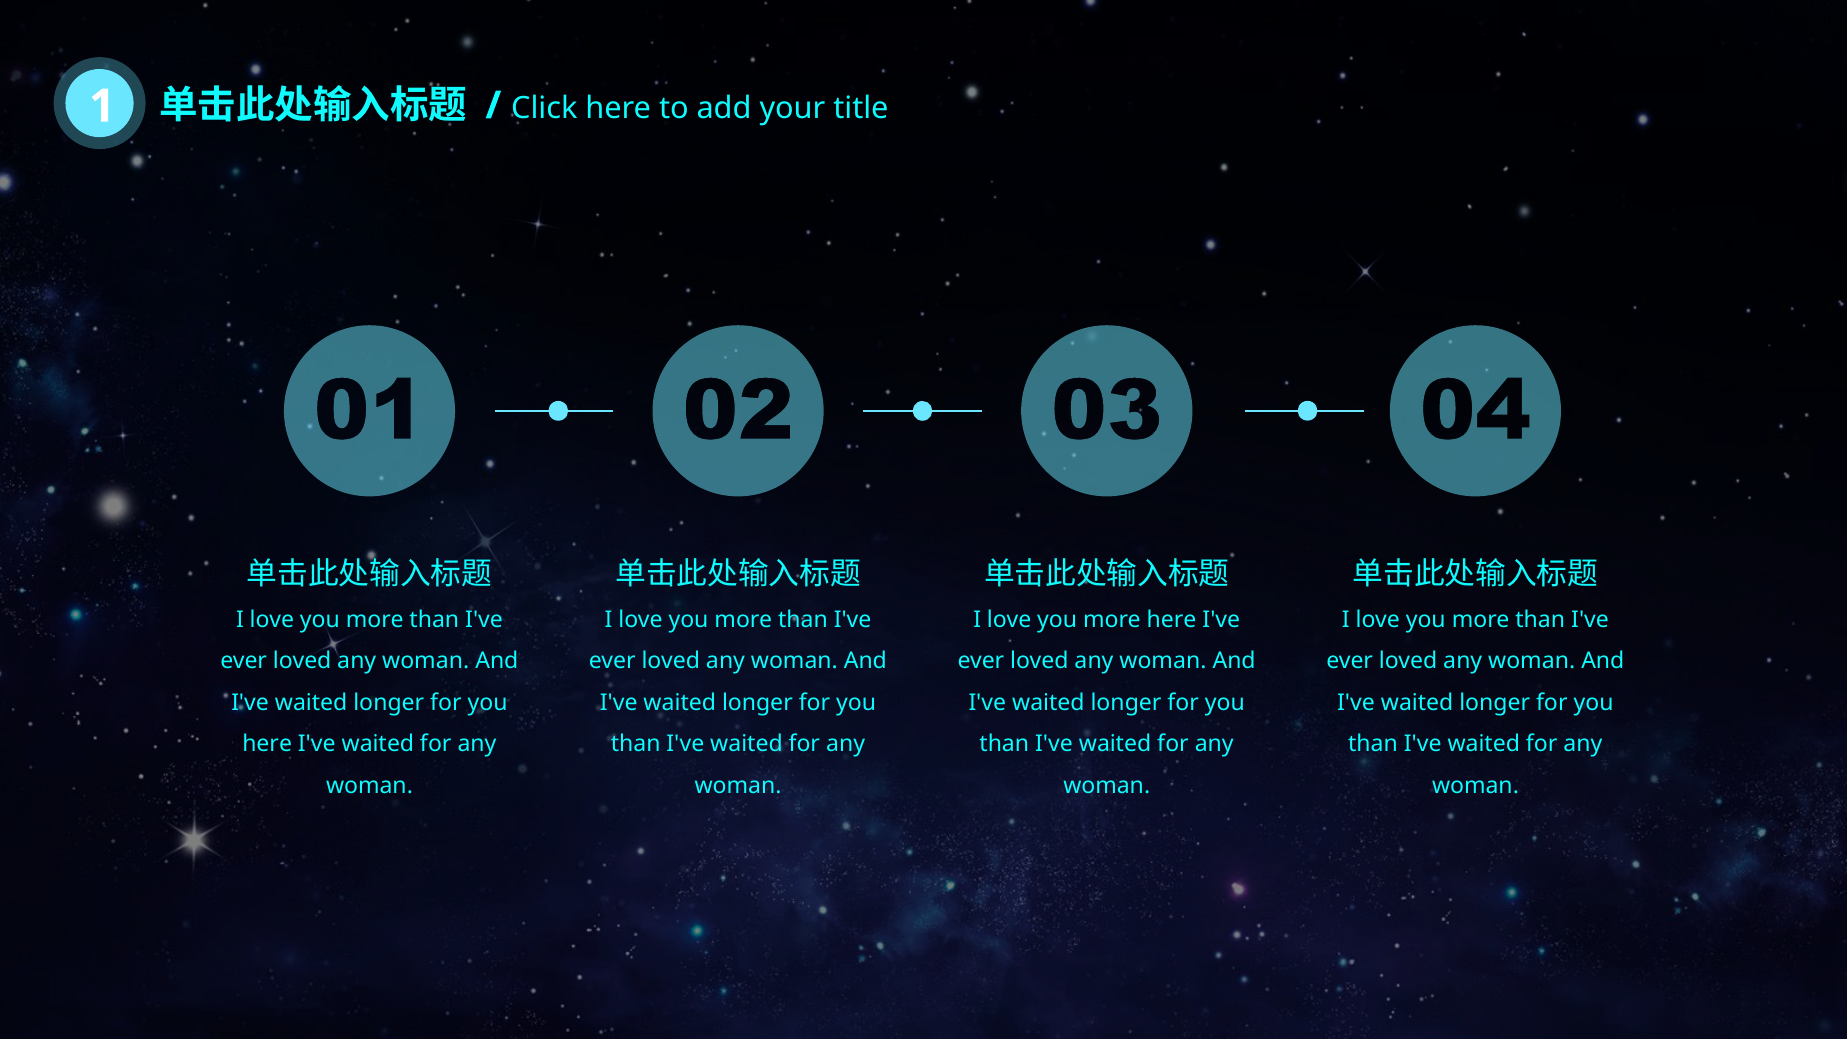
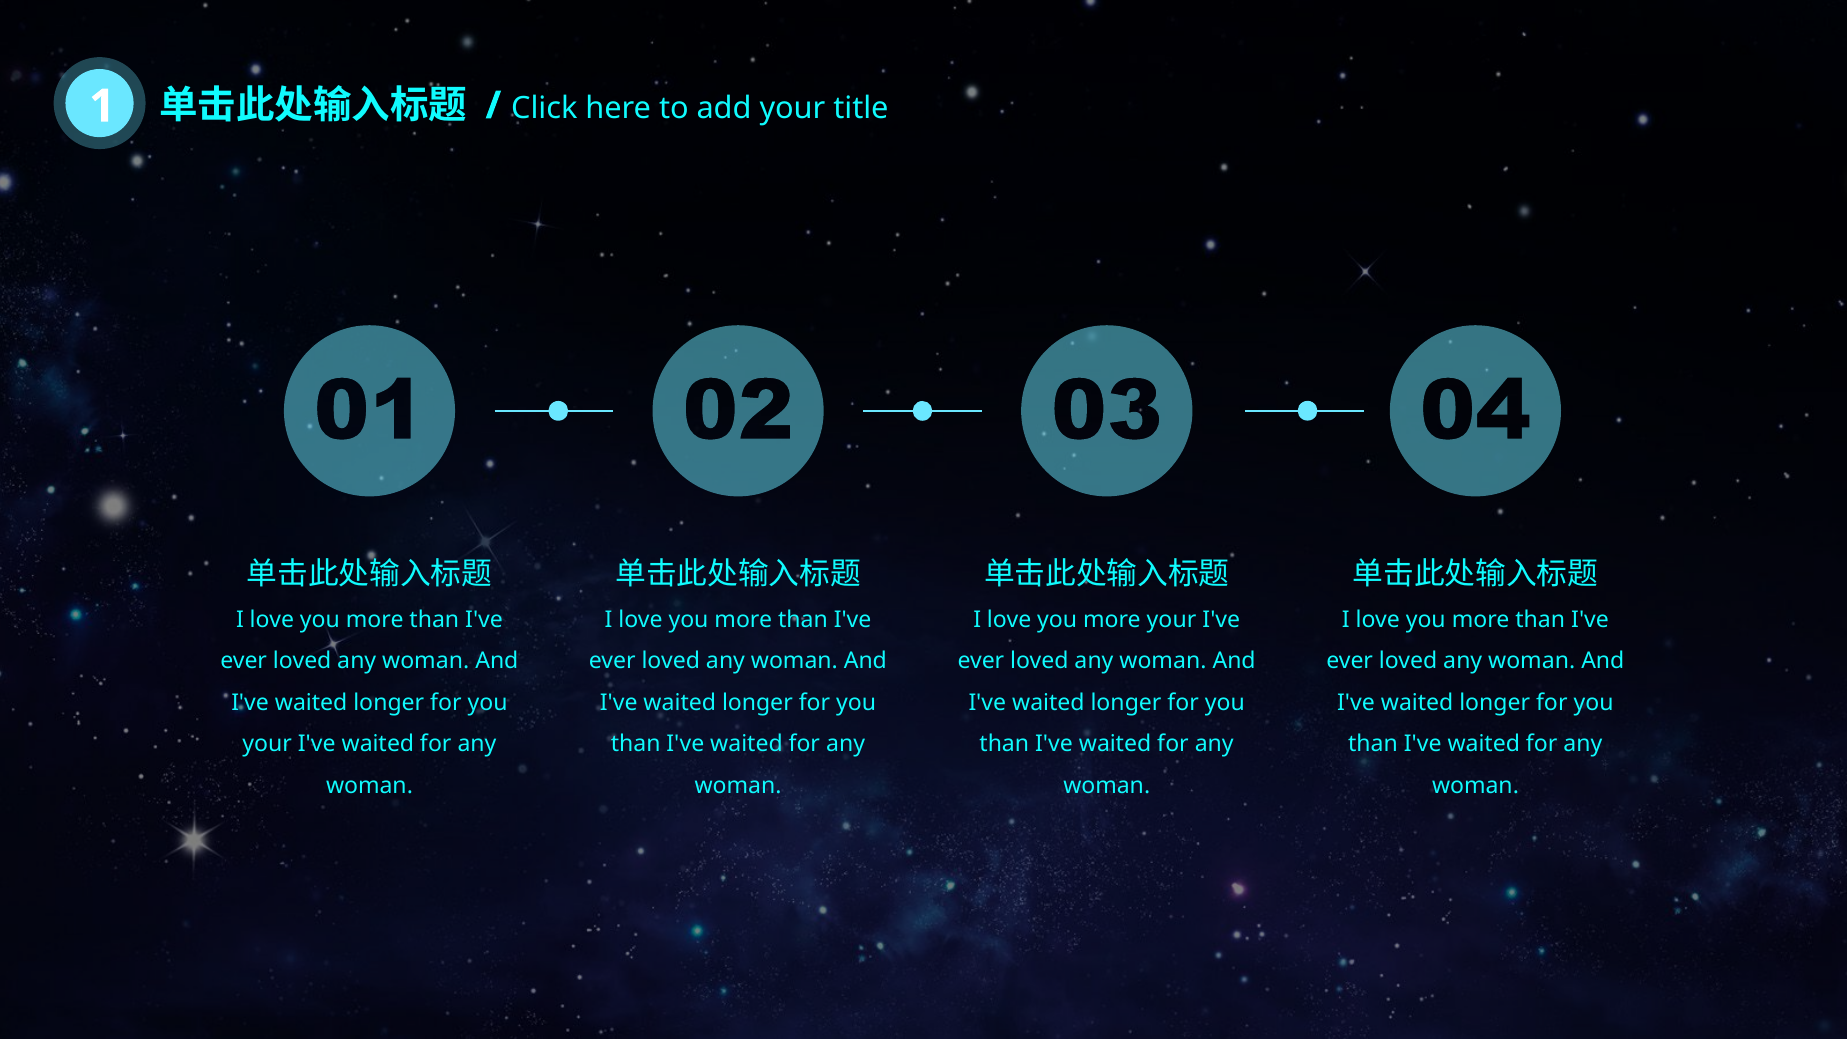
more here: here -> your
here at (267, 744): here -> your
